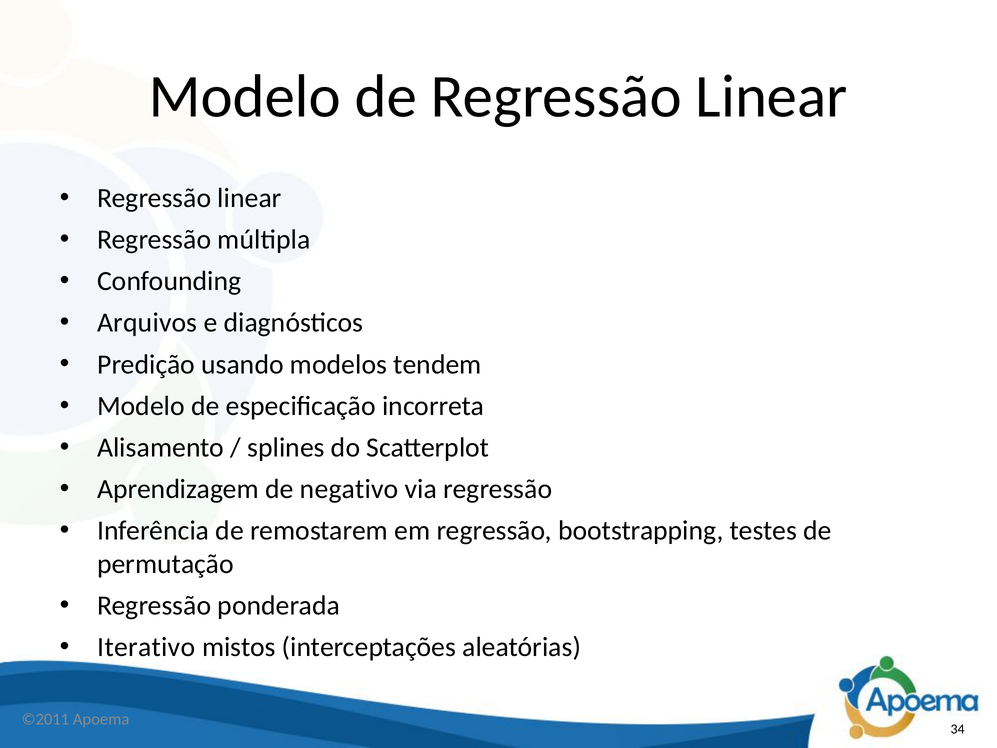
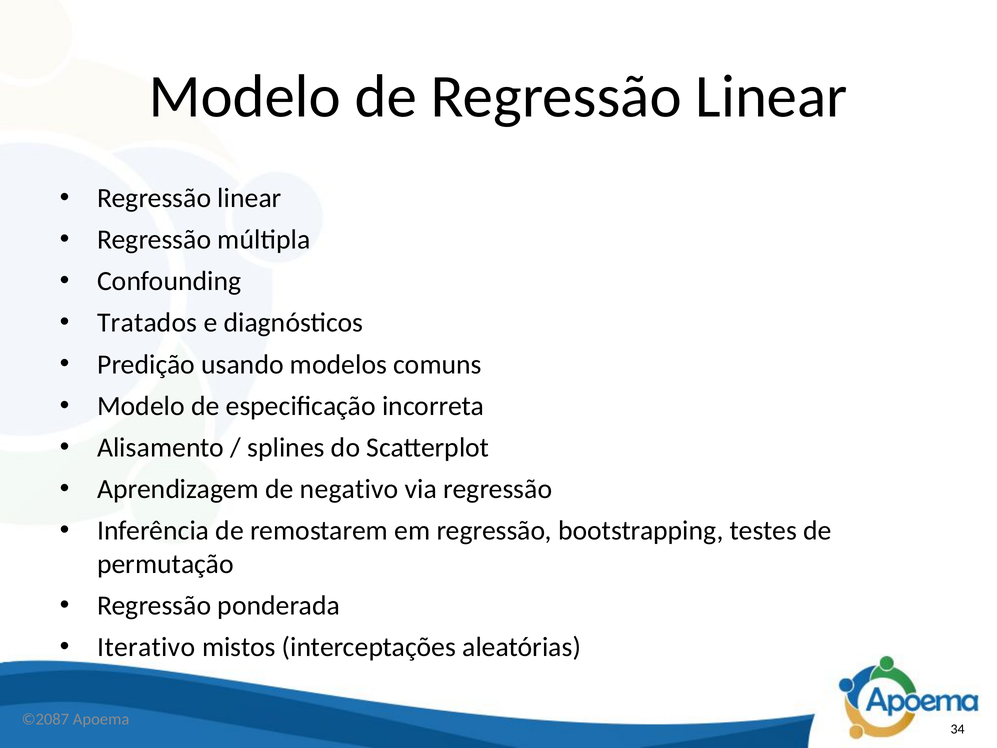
Arquivos: Arquivos -> Tratados
tendem: tendem -> comuns
©2011: ©2011 -> ©2087
